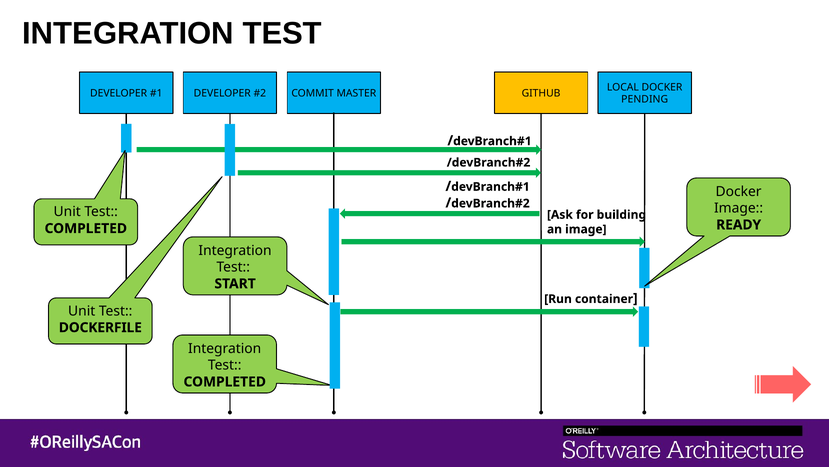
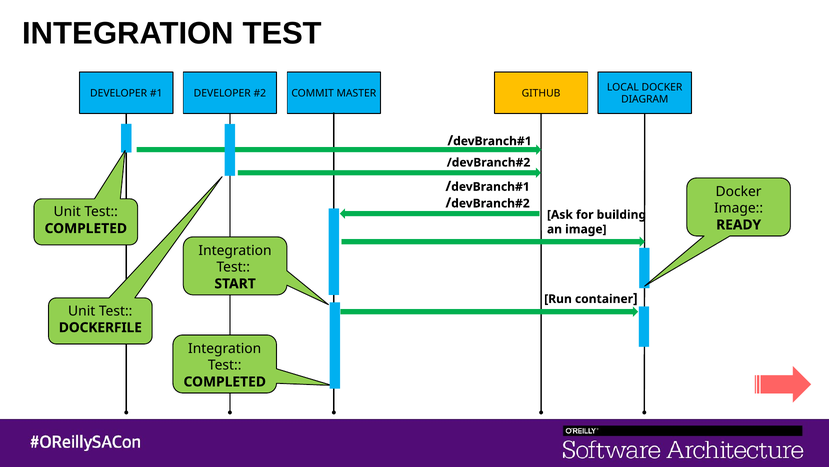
PENDING: PENDING -> DIAGRAM
